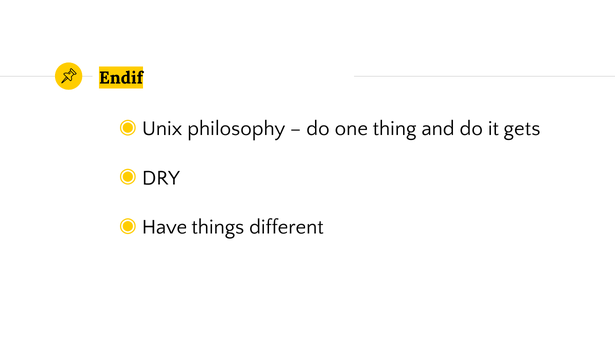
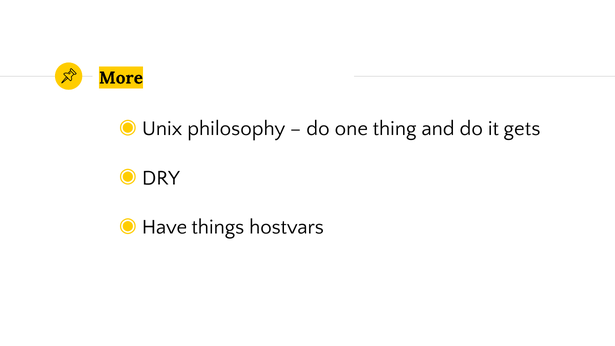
Endif: Endif -> More
different: different -> hostvars
